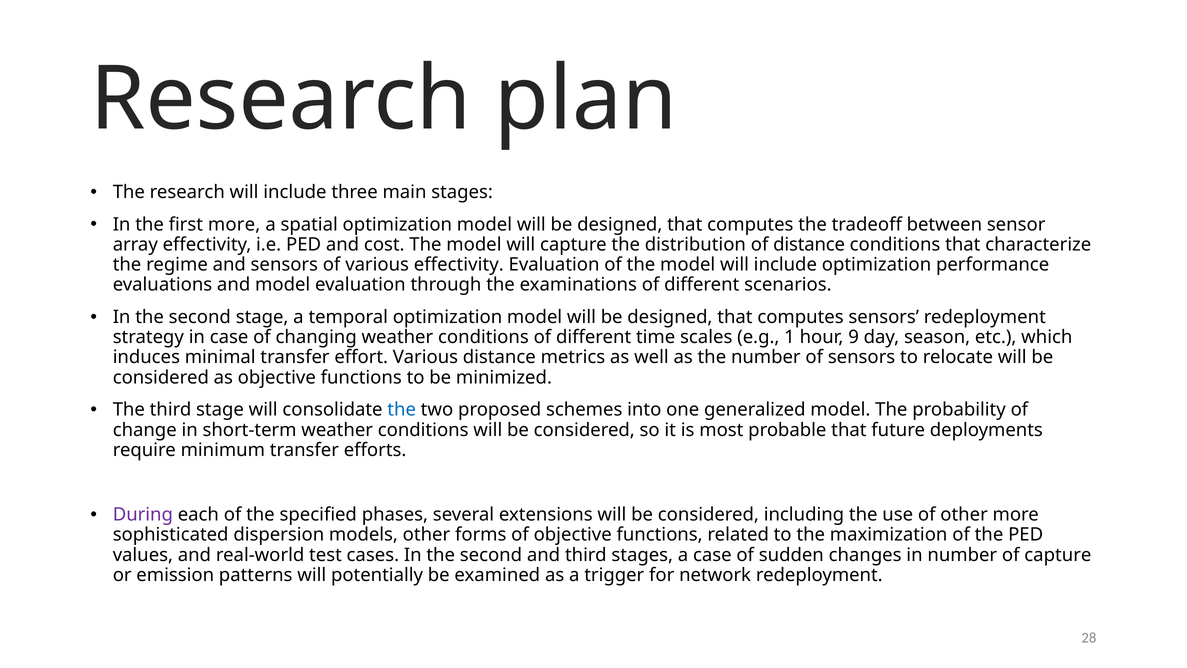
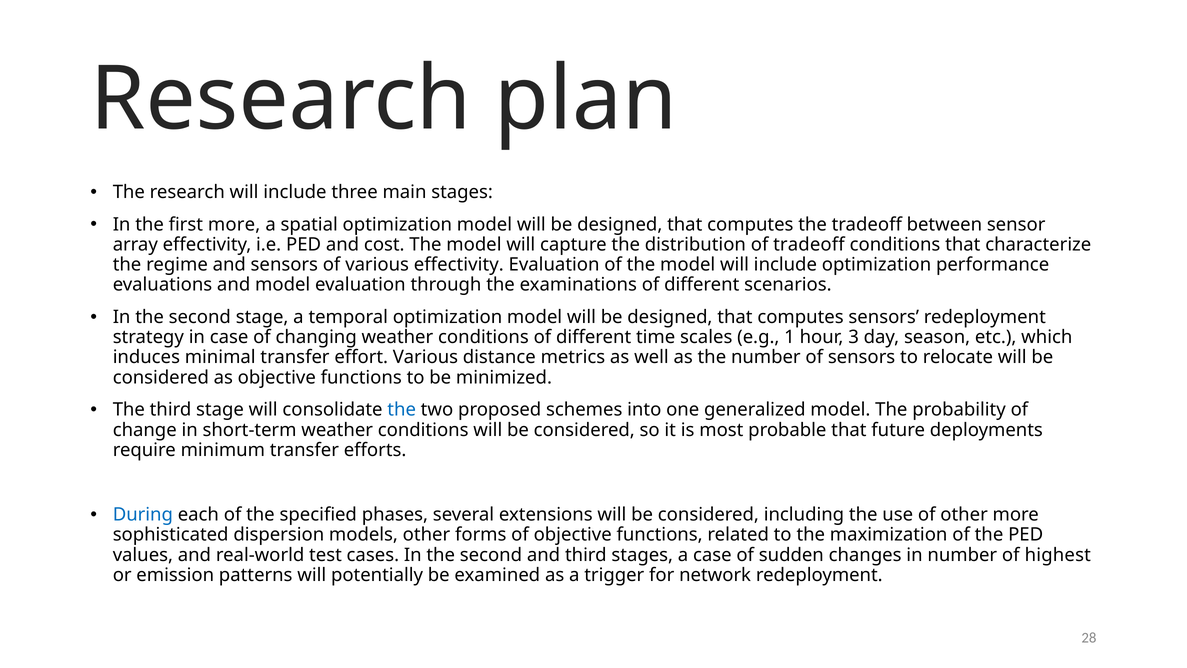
of distance: distance -> tradeoff
9: 9 -> 3
During colour: purple -> blue
of capture: capture -> highest
